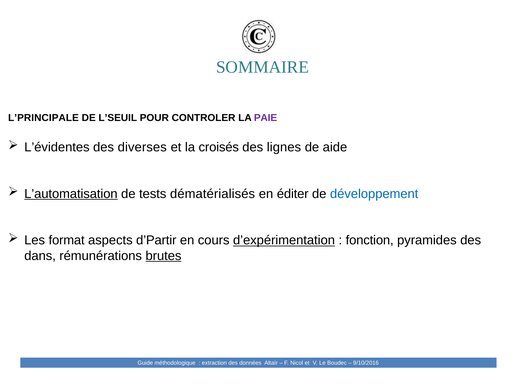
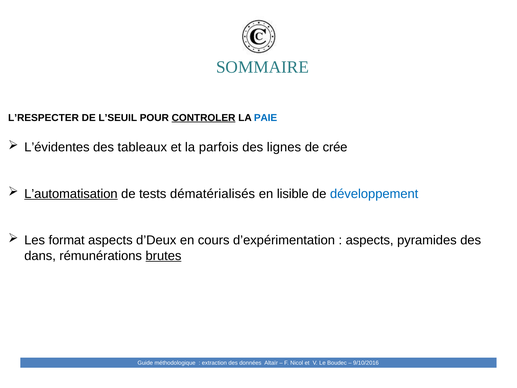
L’PRINCIPALE: L’PRINCIPALE -> L’RESPECTER
CONTROLER underline: none -> present
PAIE colour: purple -> blue
diverses: diverses -> tableaux
croisés: croisés -> parfois
aide: aide -> crée
éditer: éditer -> lisible
d’Partir: d’Partir -> d’Deux
d’expérimentation underline: present -> none
fonction at (370, 240): fonction -> aspects
